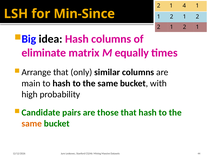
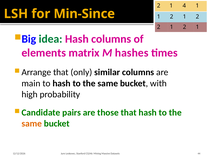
idea colour: black -> green
eliminate: eliminate -> elements
equally: equally -> hashes
